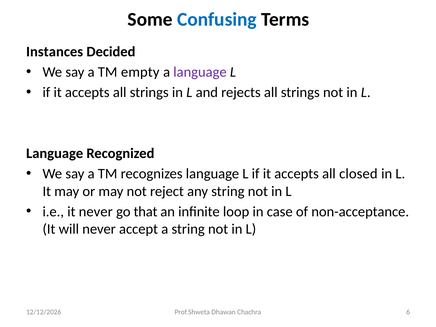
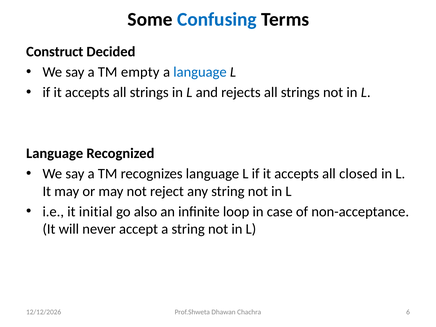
Instances: Instances -> Construct
language at (200, 72) colour: purple -> blue
it never: never -> initial
that: that -> also
